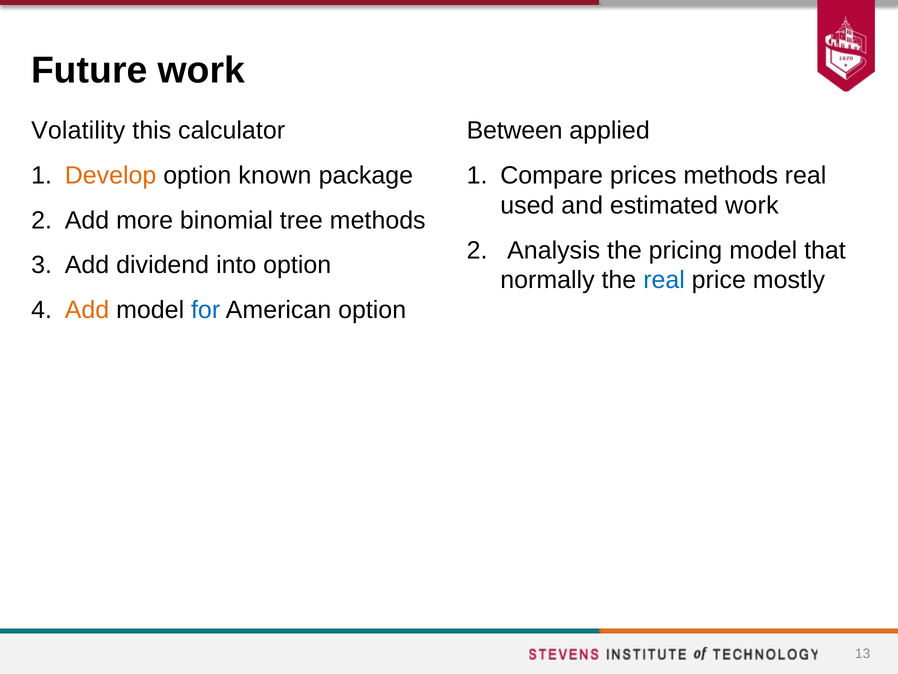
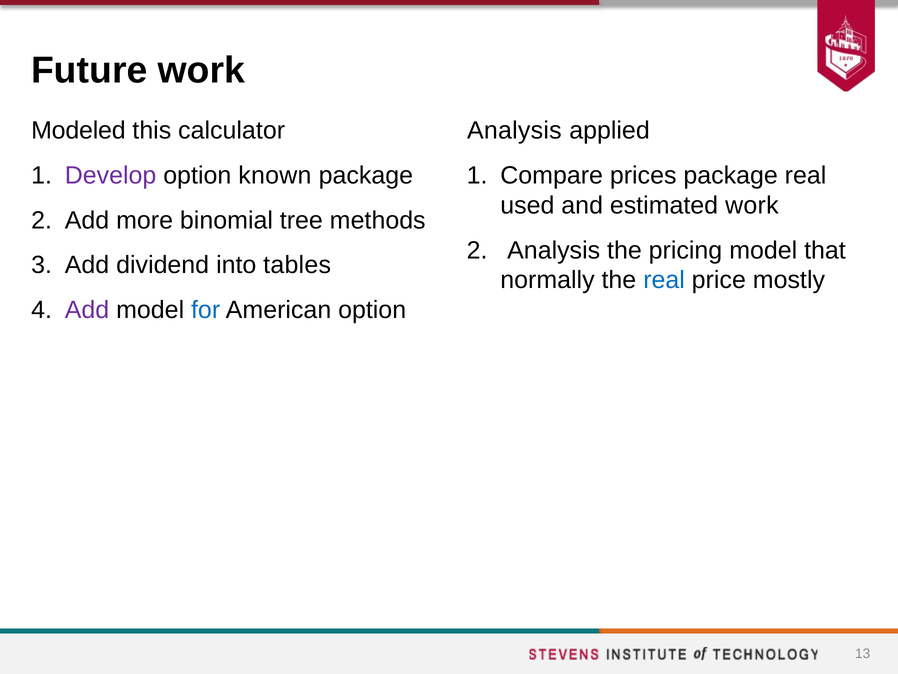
Volatility: Volatility -> Modeled
Between at (515, 130): Between -> Analysis
Develop colour: orange -> purple
prices methods: methods -> package
into option: option -> tables
Add at (87, 310) colour: orange -> purple
